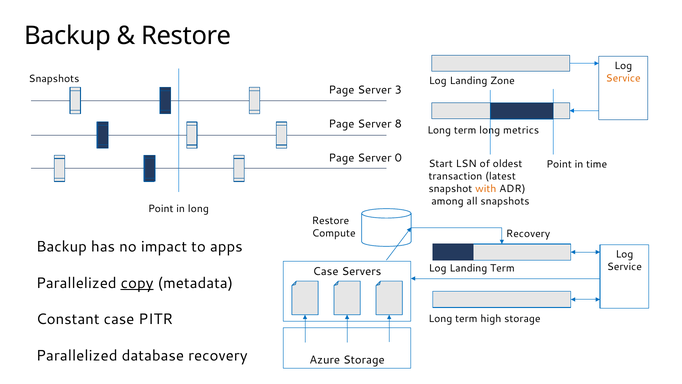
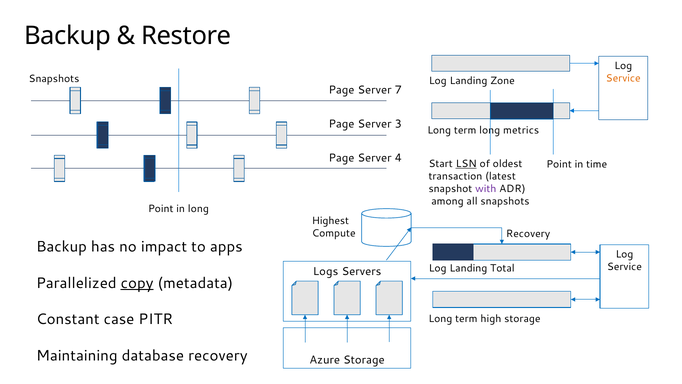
3: 3 -> 7
8: 8 -> 3
0: 0 -> 4
LSN underline: none -> present
with colour: orange -> purple
Restore at (330, 221): Restore -> Highest
Landing Term: Term -> Total
Case at (326, 271): Case -> Logs
Parallelized at (77, 355): Parallelized -> Maintaining
